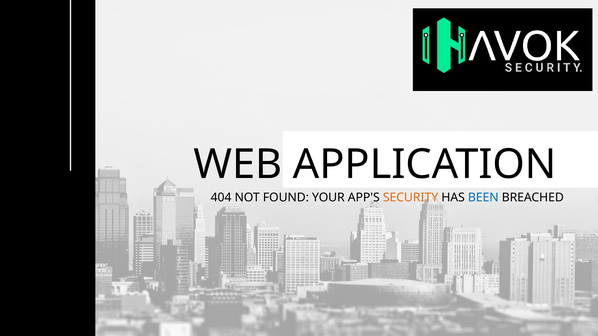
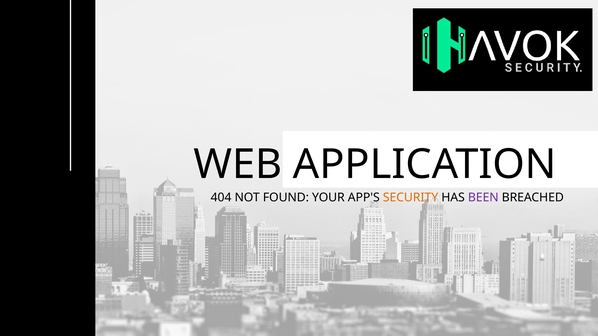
BEEN colour: blue -> purple
